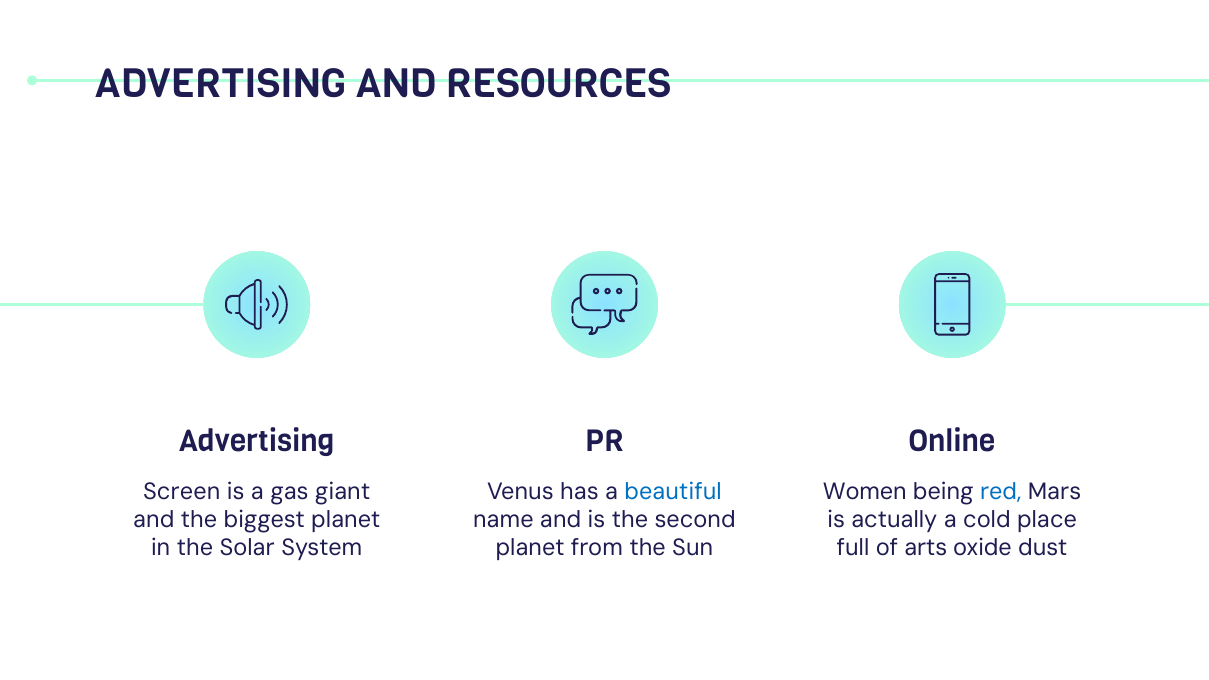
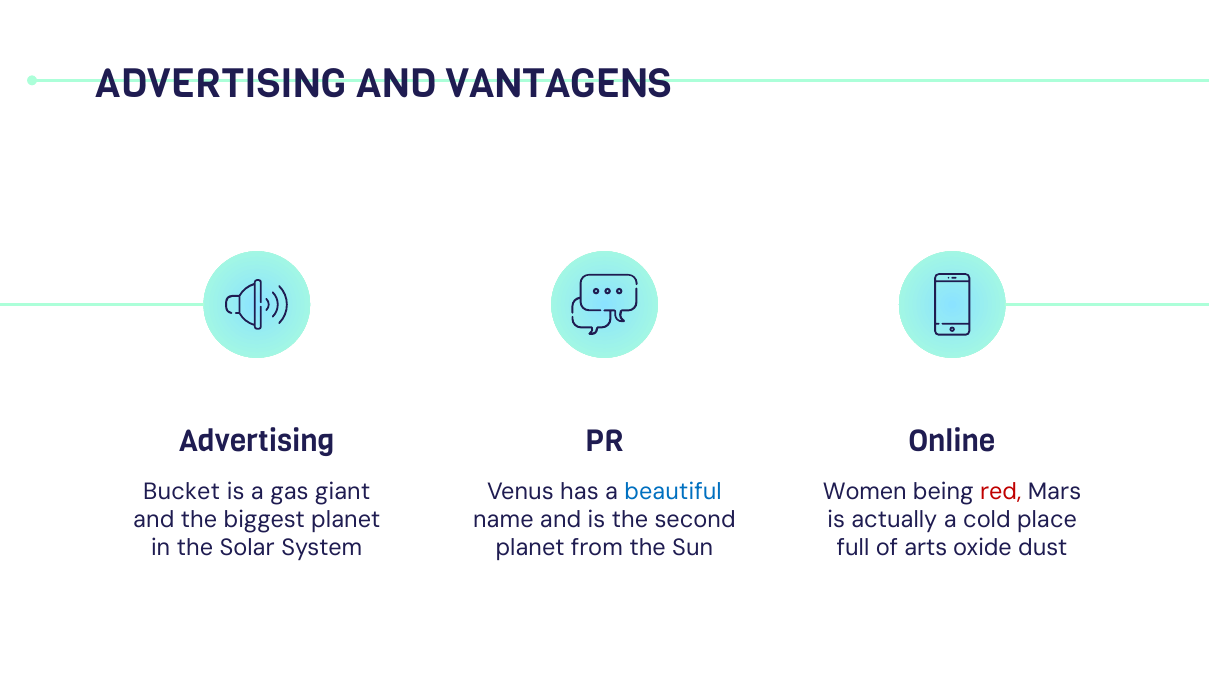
RESOURCES: RESOURCES -> VANTAGENS
Screen: Screen -> Bucket
red colour: blue -> red
